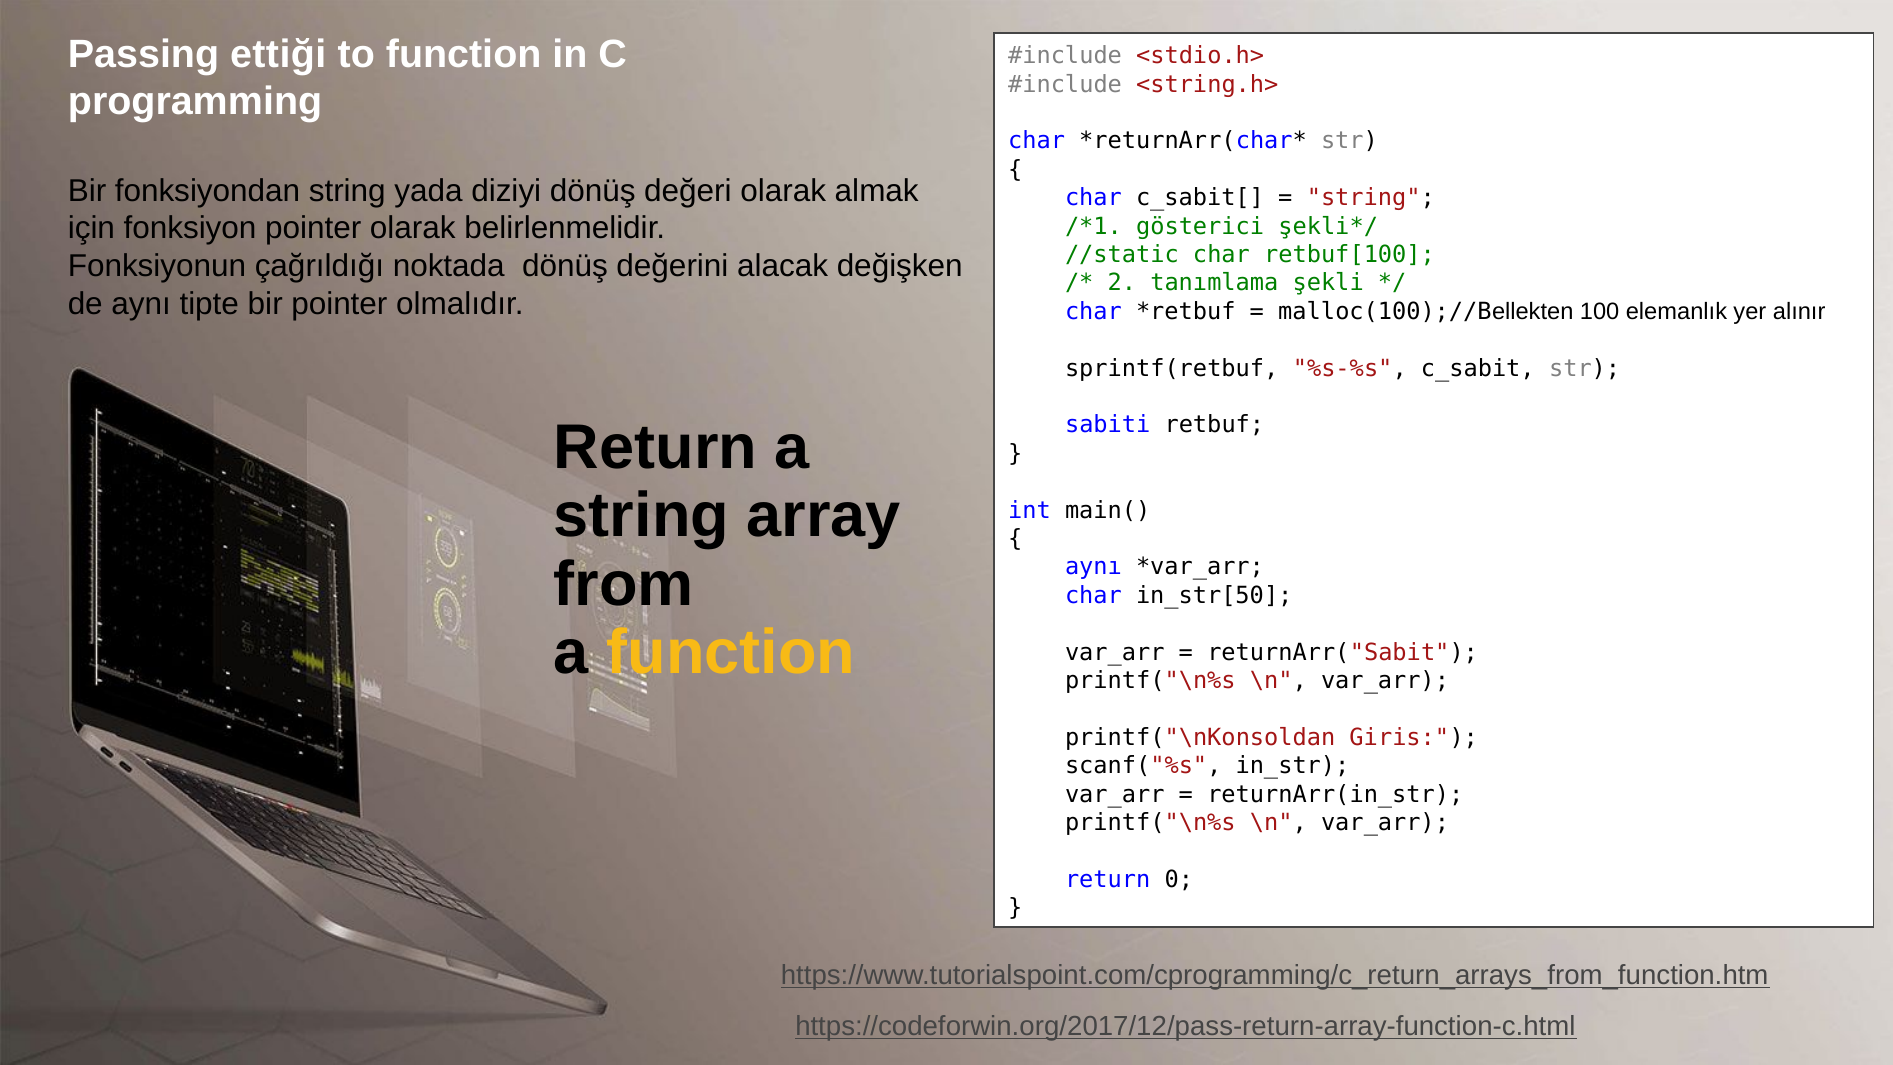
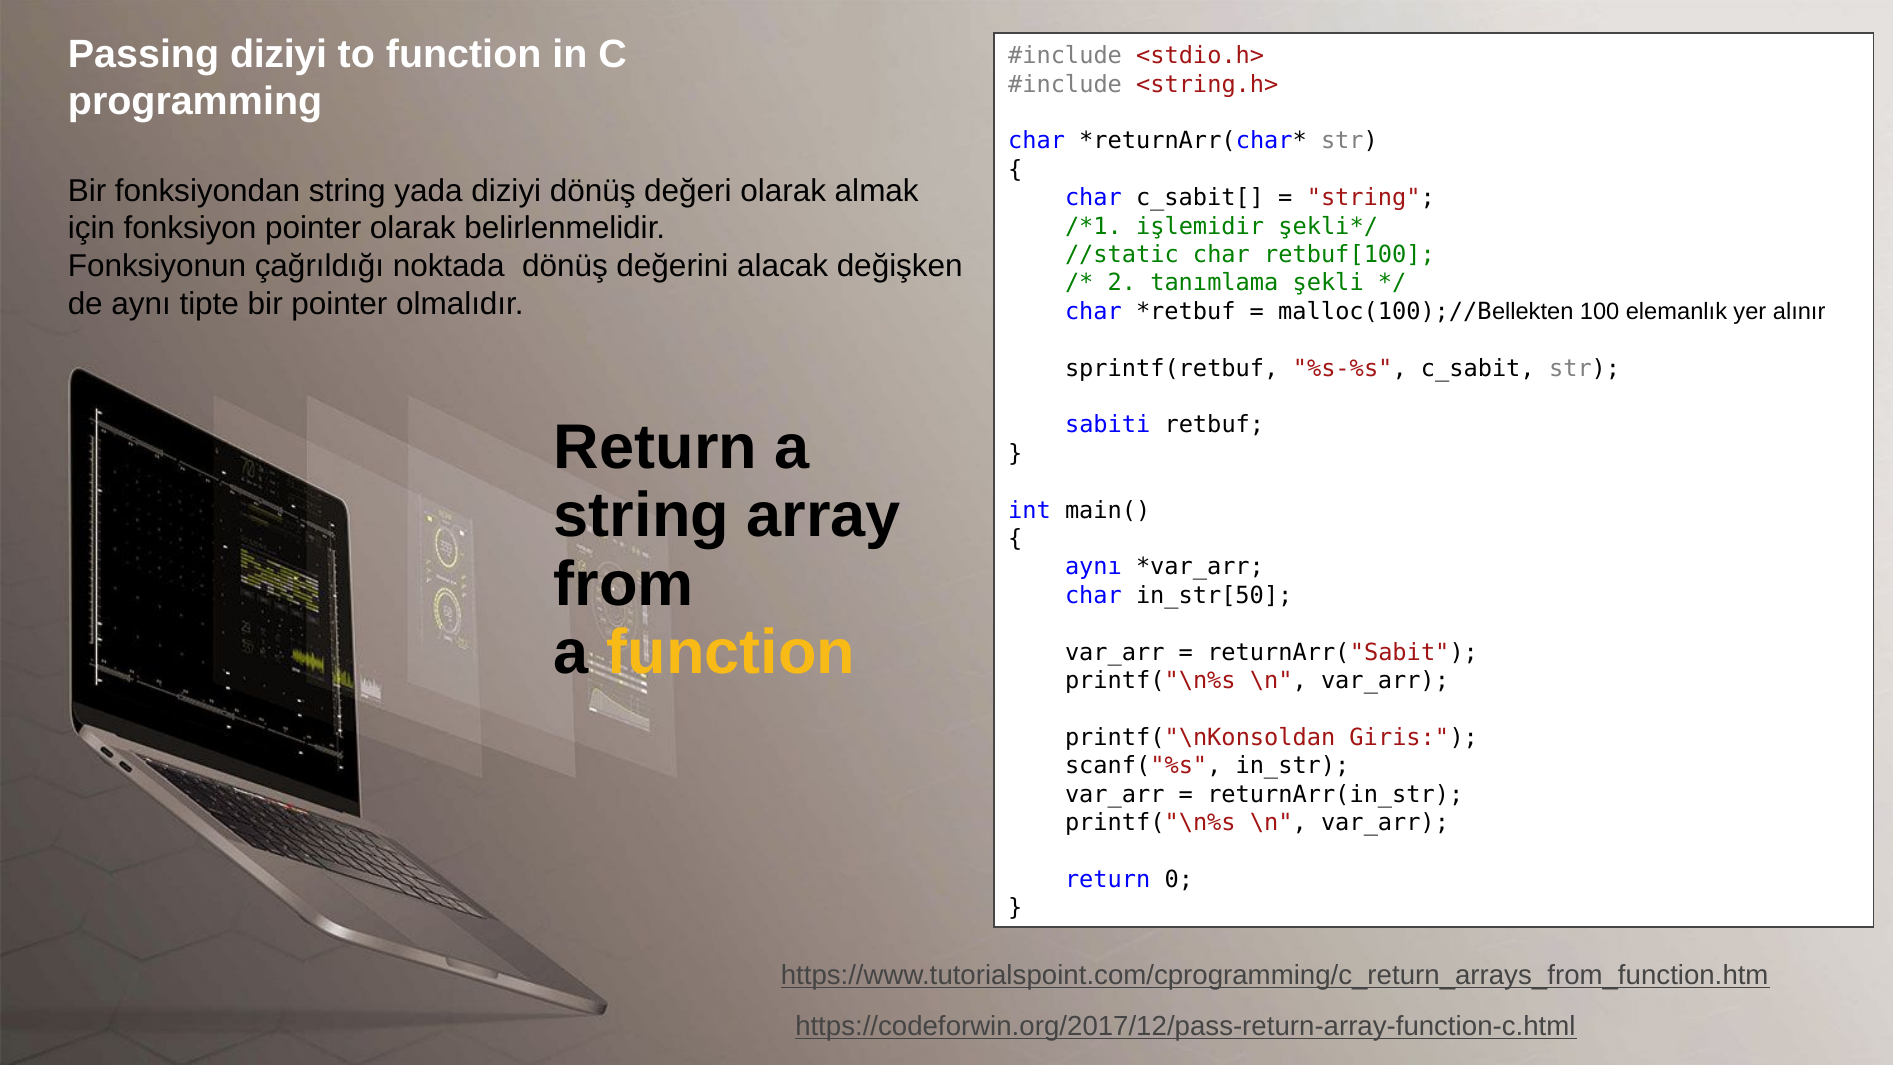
Passing ettiği: ettiği -> diziyi
gösterici: gösterici -> işlemidir
